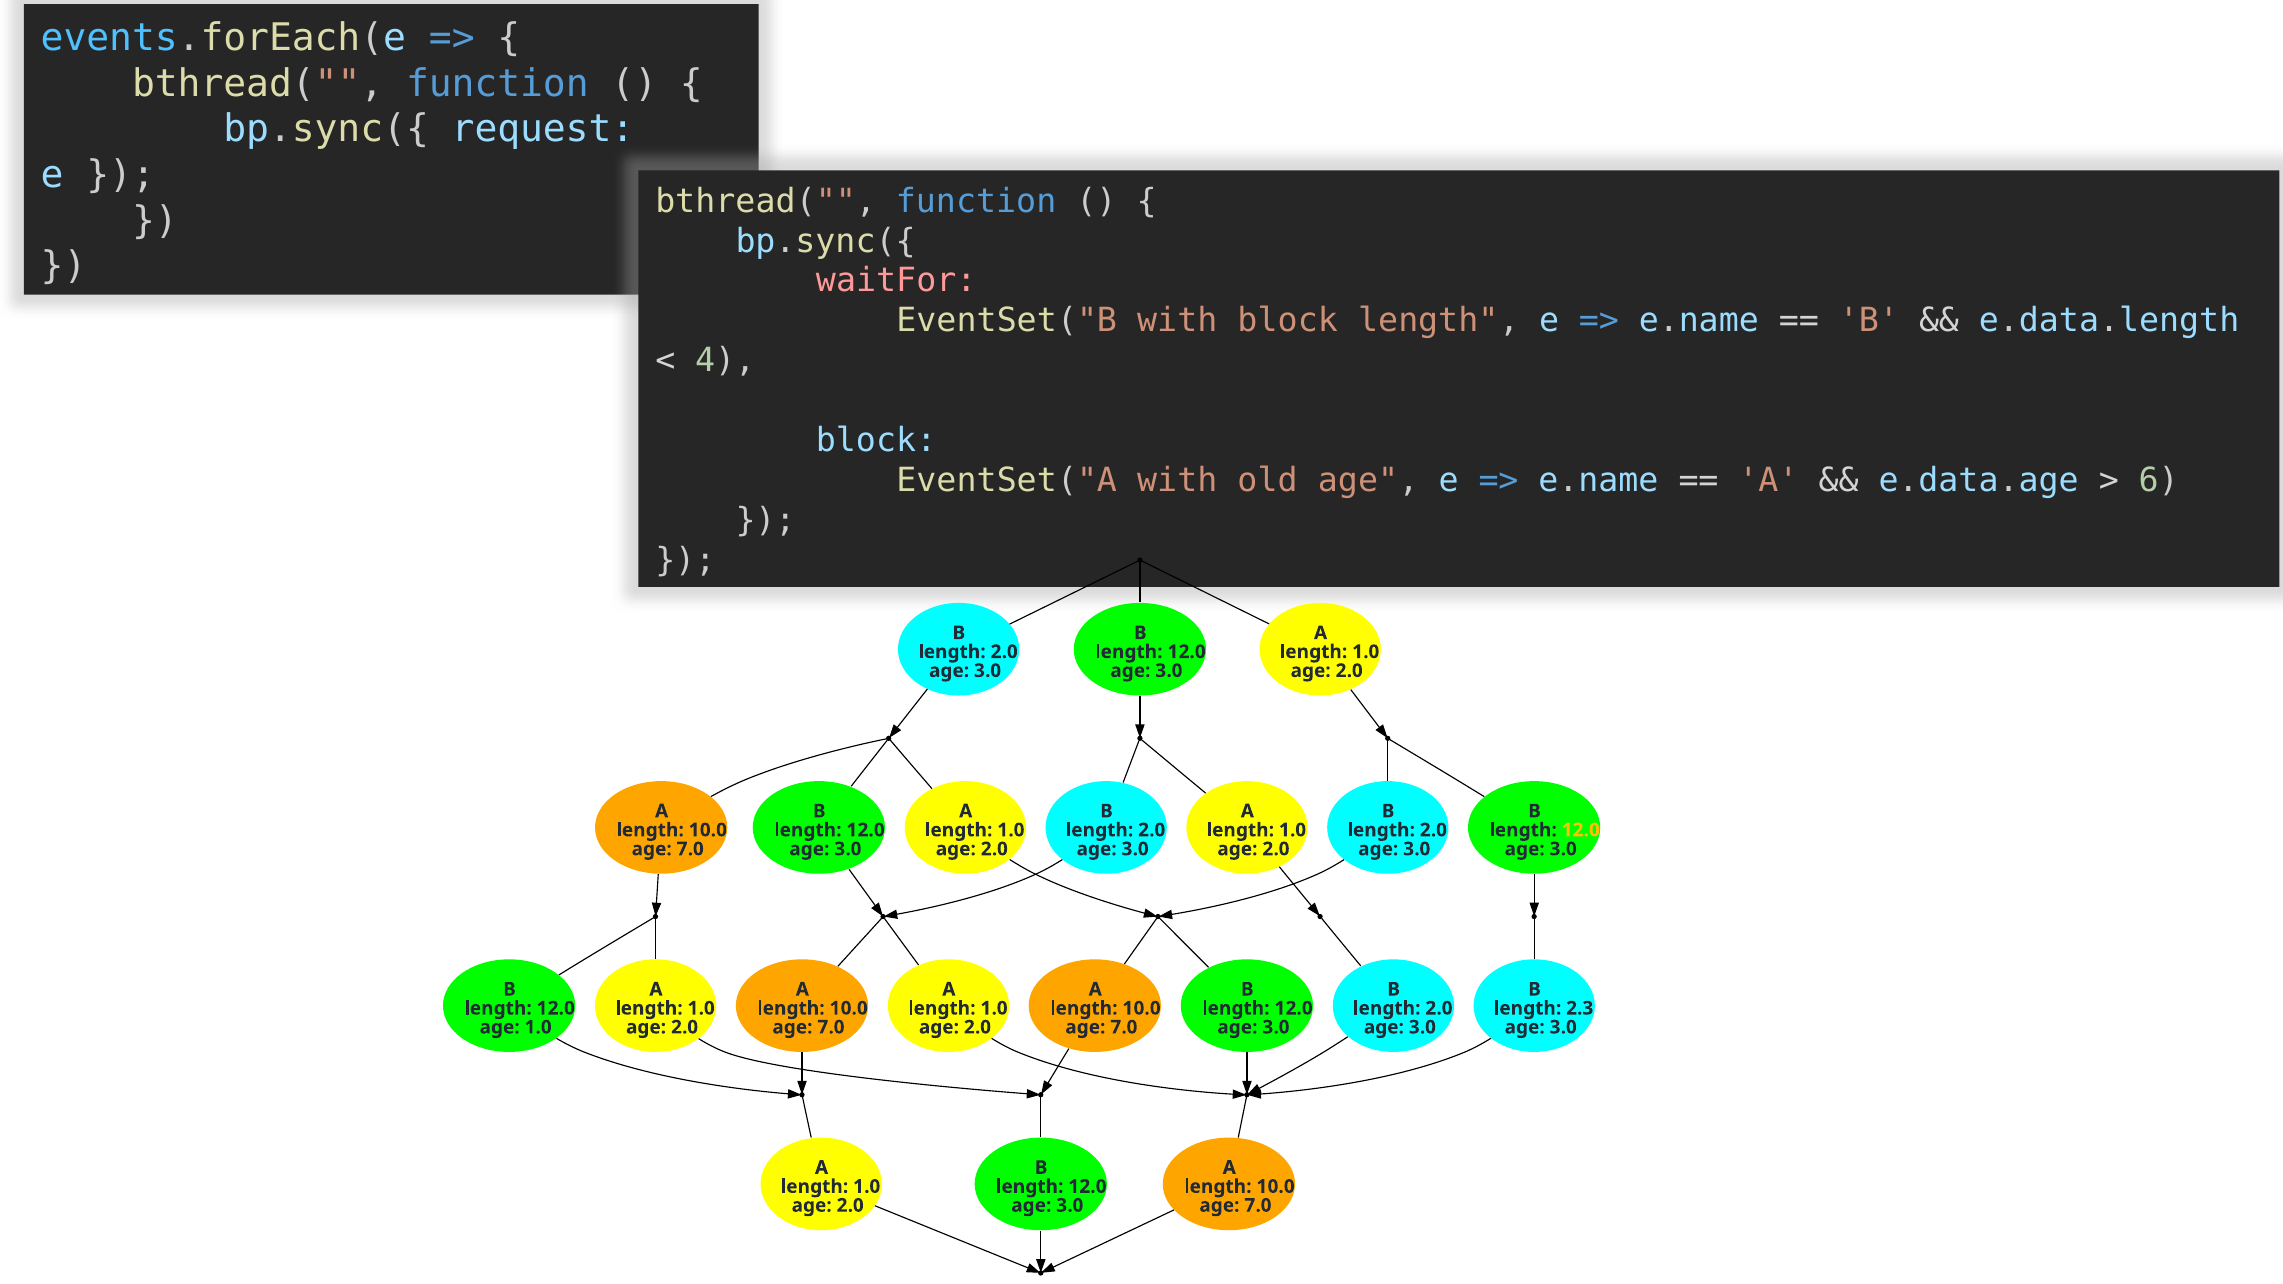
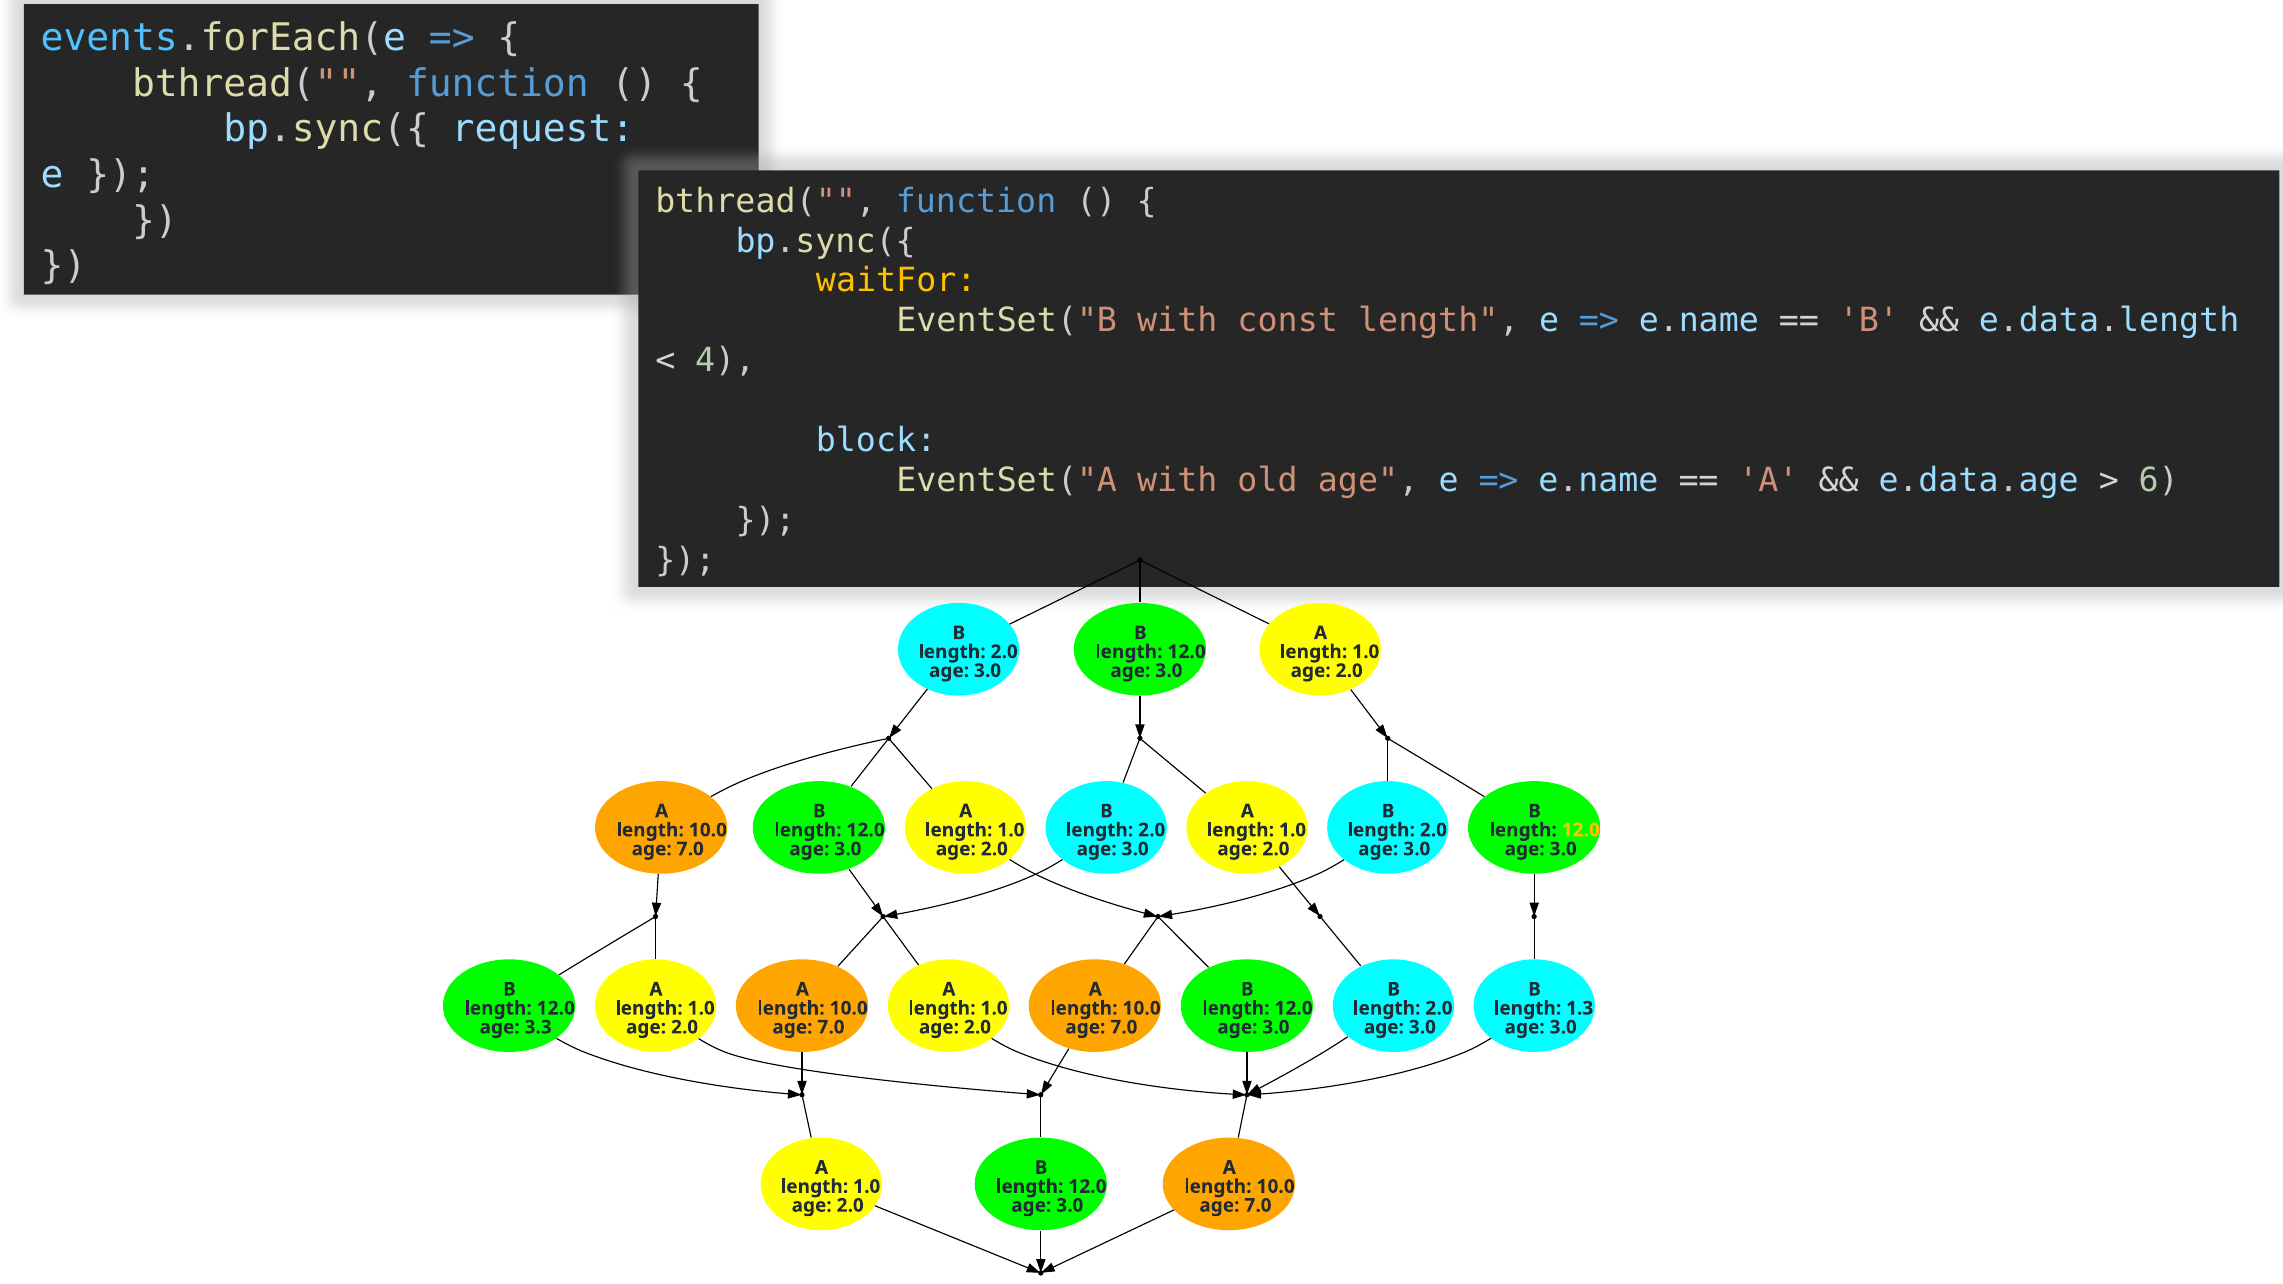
waitFor colour: pink -> yellow
with block: block -> const
2.3: 2.3 -> 1.3
age 1.0: 1.0 -> 3.3
